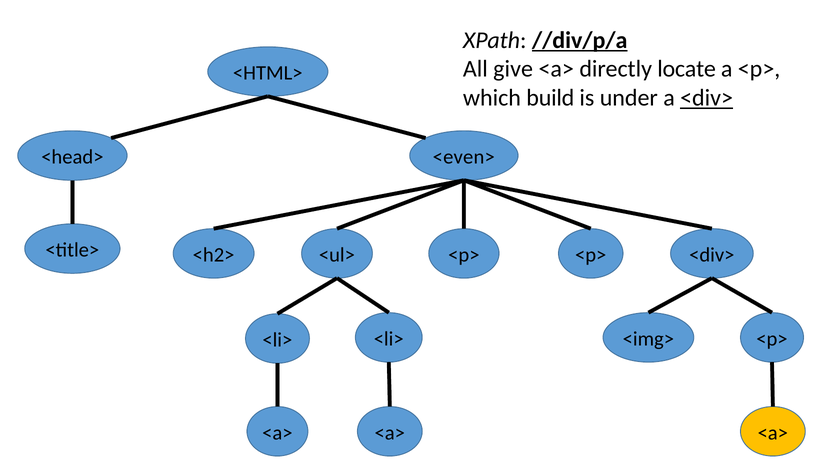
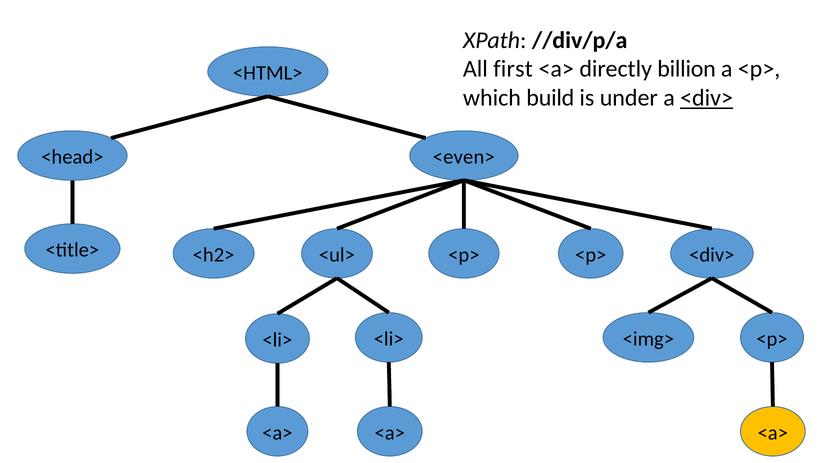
//div/p/a underline: present -> none
give: give -> first
locate: locate -> billion
